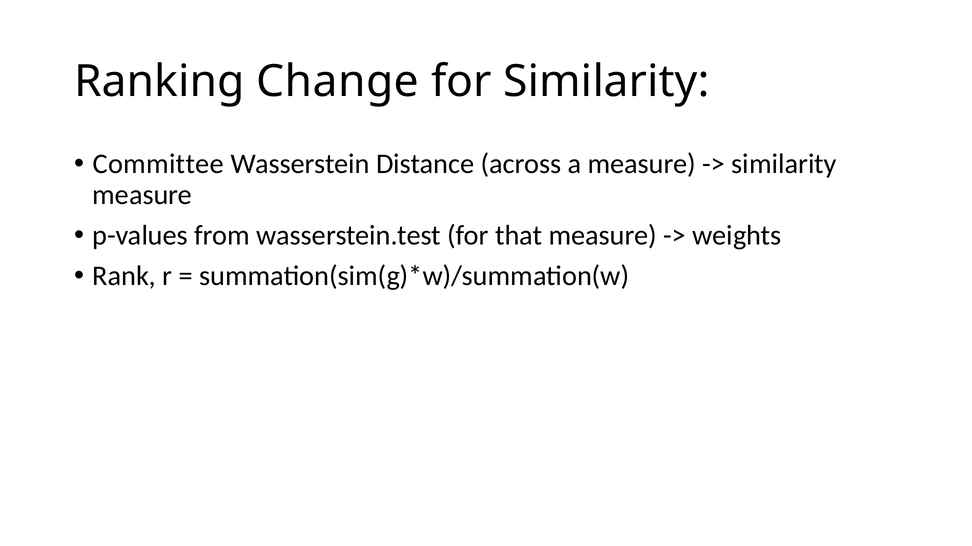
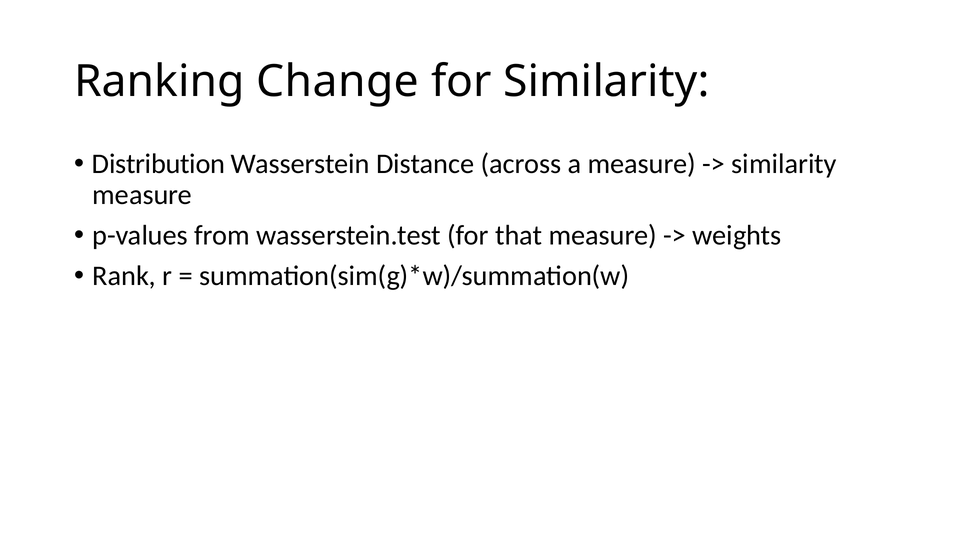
Committee: Committee -> Distribution
